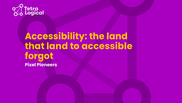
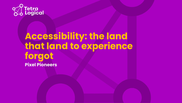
accessible: accessible -> experience
